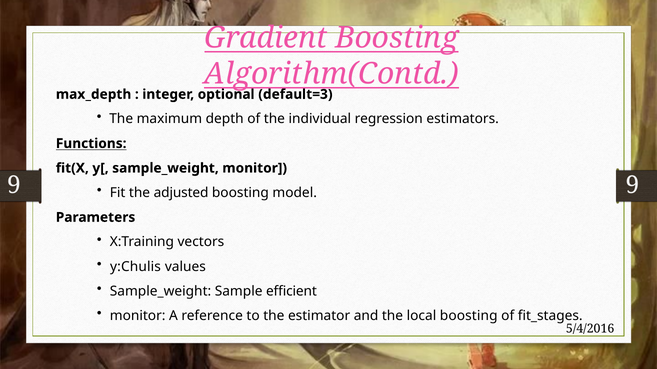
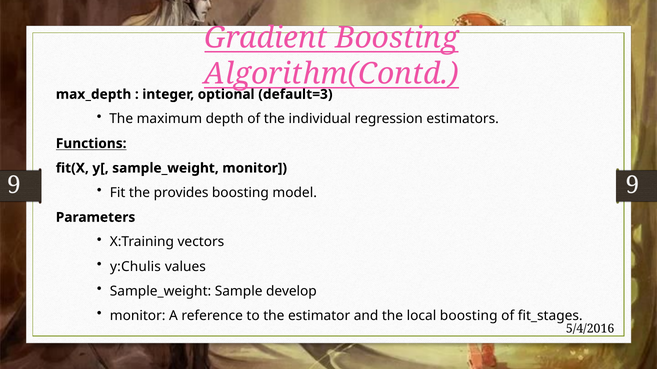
adjusted: adjusted -> provides
efficient: efficient -> develop
